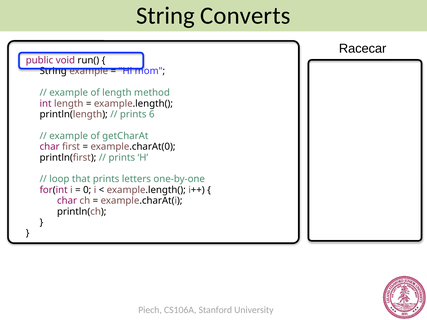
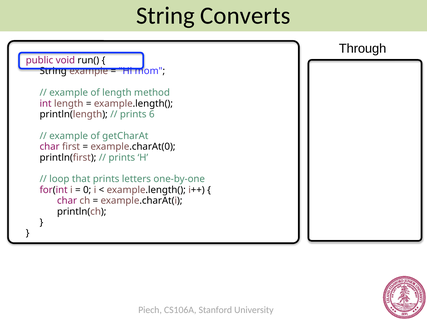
Racecar: Racecar -> Through
